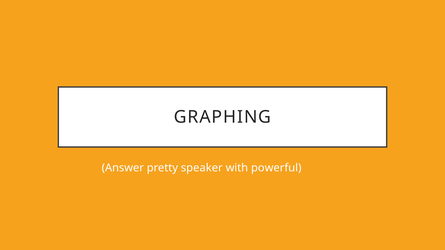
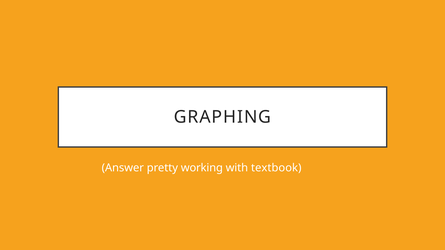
speaker: speaker -> working
powerful: powerful -> textbook
